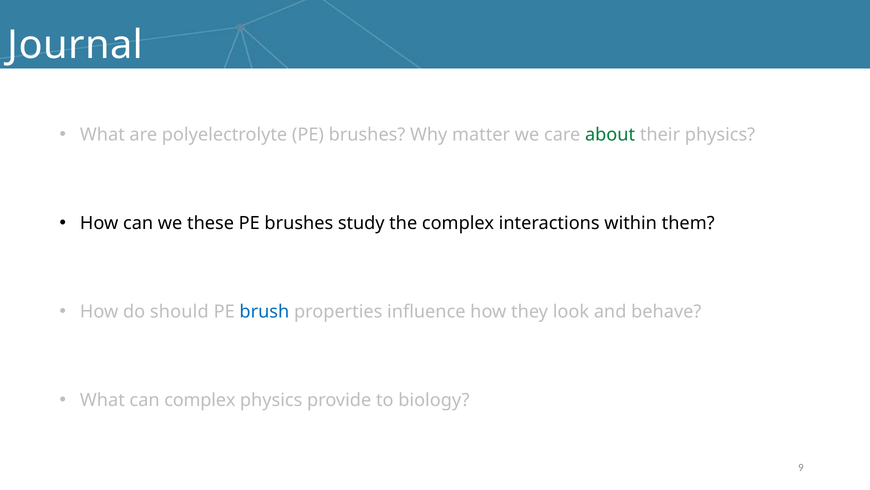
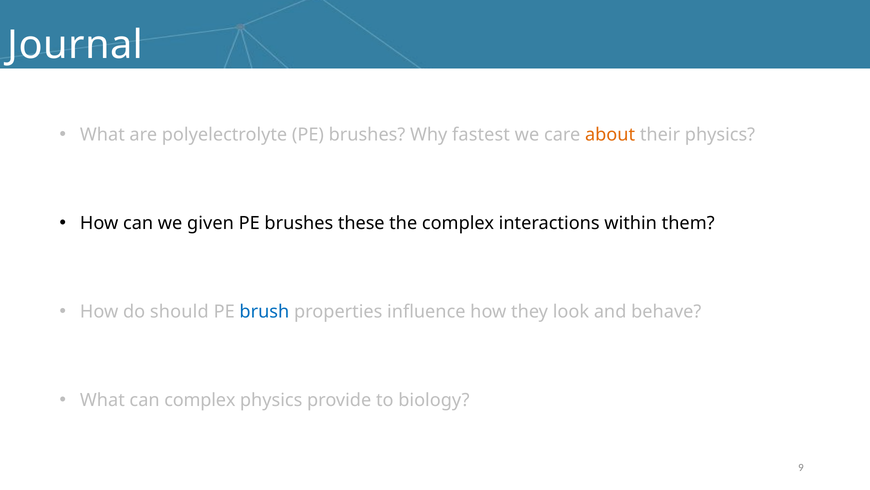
matter: matter -> fastest
about colour: green -> orange
these: these -> given
study: study -> these
